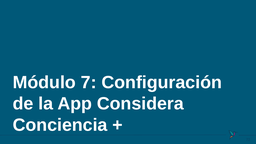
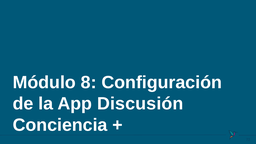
7: 7 -> 8
Considera: Considera -> Discusión
